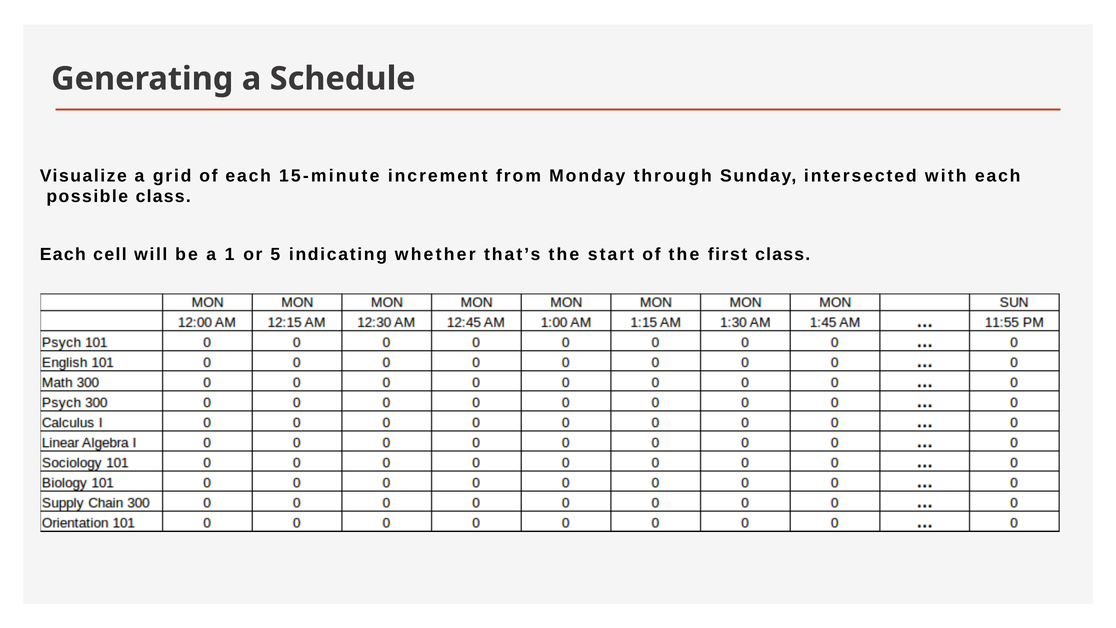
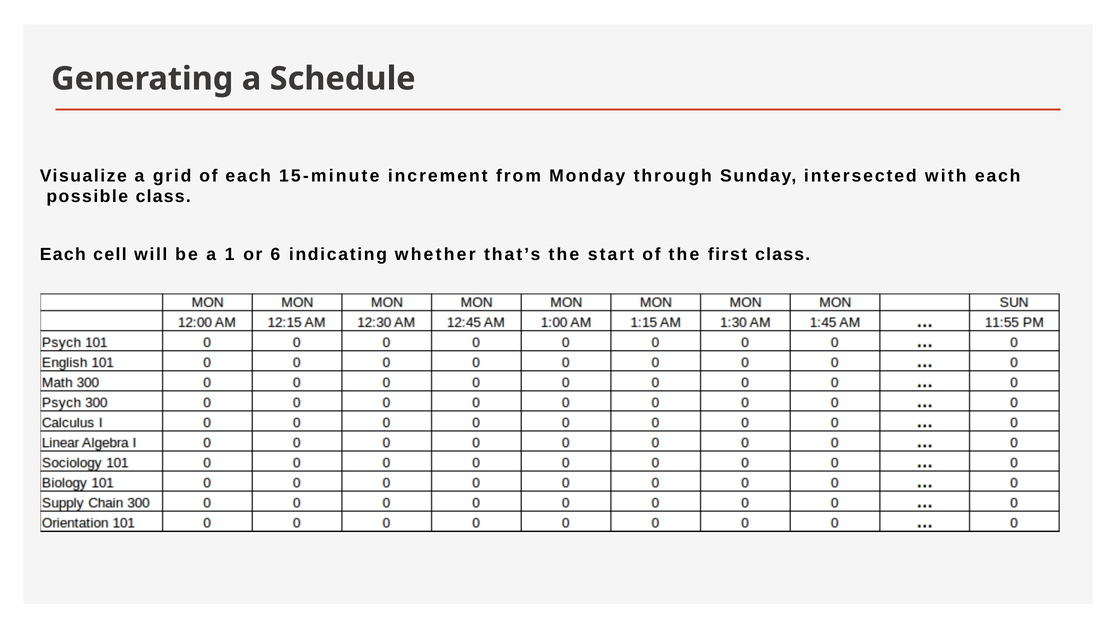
5: 5 -> 6
